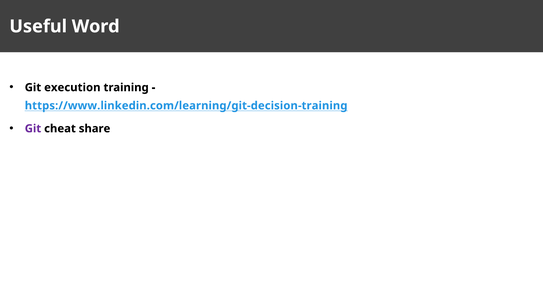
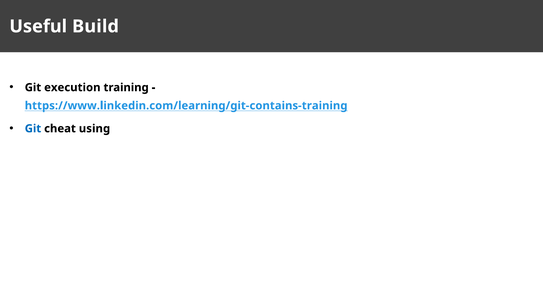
Word: Word -> Build
https://www.linkedin.com/learning/git-decision-training: https://www.linkedin.com/learning/git-decision-training -> https://www.linkedin.com/learning/git-contains-training
Git at (33, 129) colour: purple -> blue
share: share -> using
